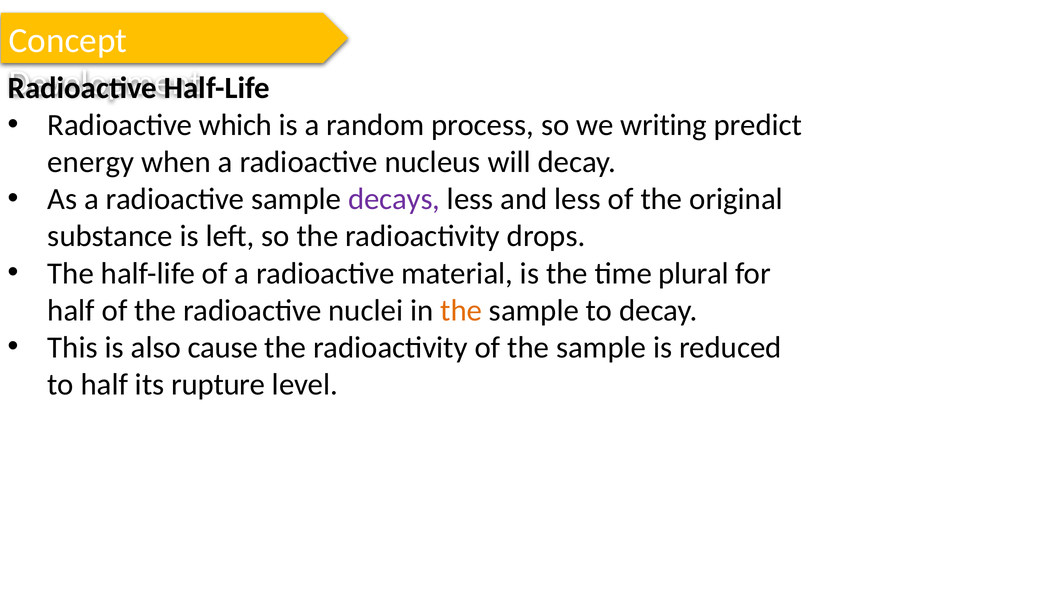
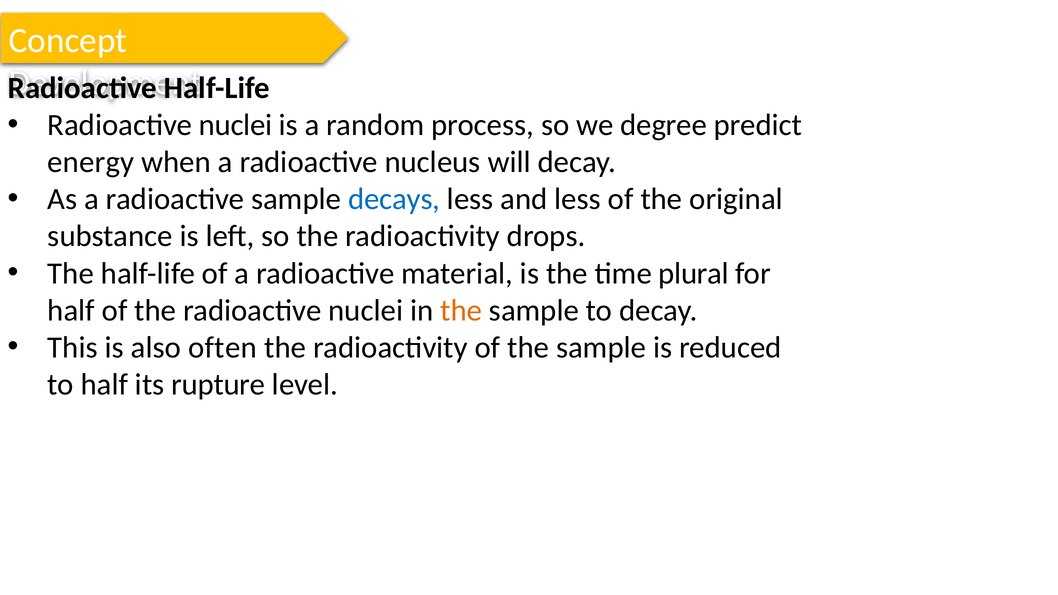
which at (236, 125): which -> nuclei
writing: writing -> degree
decays colour: purple -> blue
cause: cause -> often
